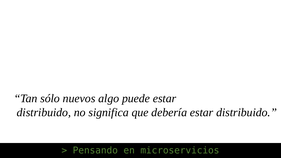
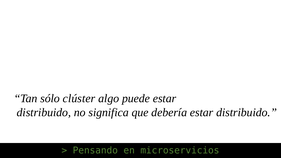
nuevos: nuevos -> clúster
